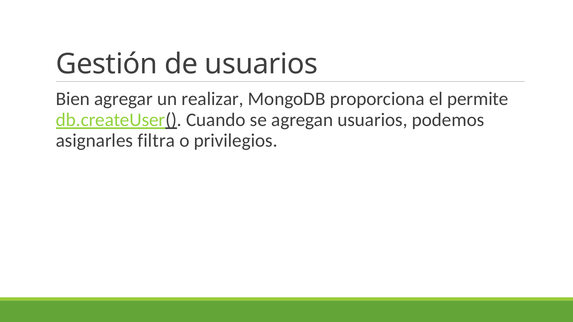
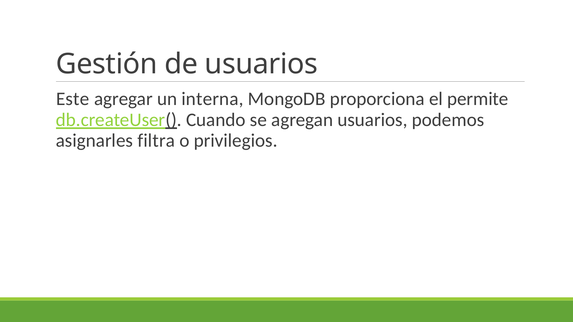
Bien: Bien -> Este
realizar: realizar -> interna
